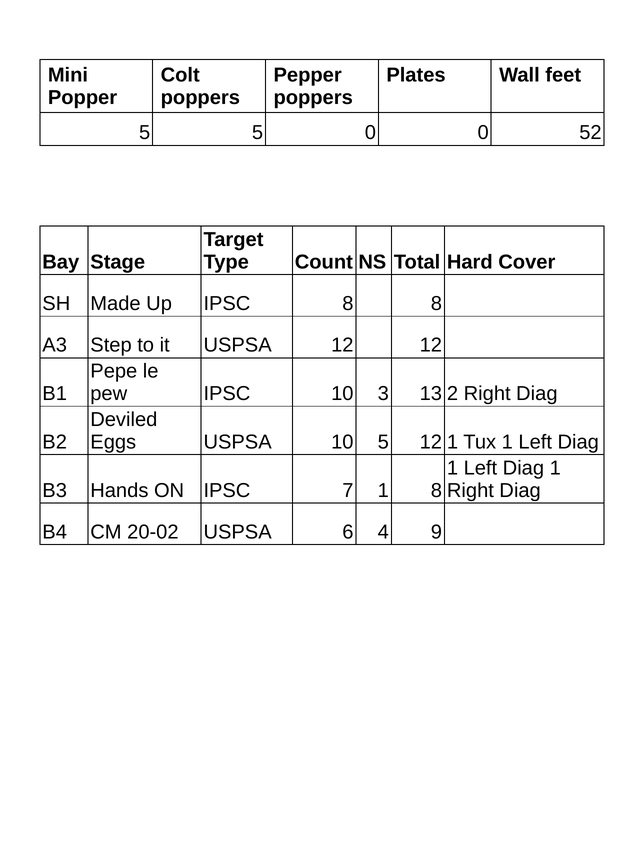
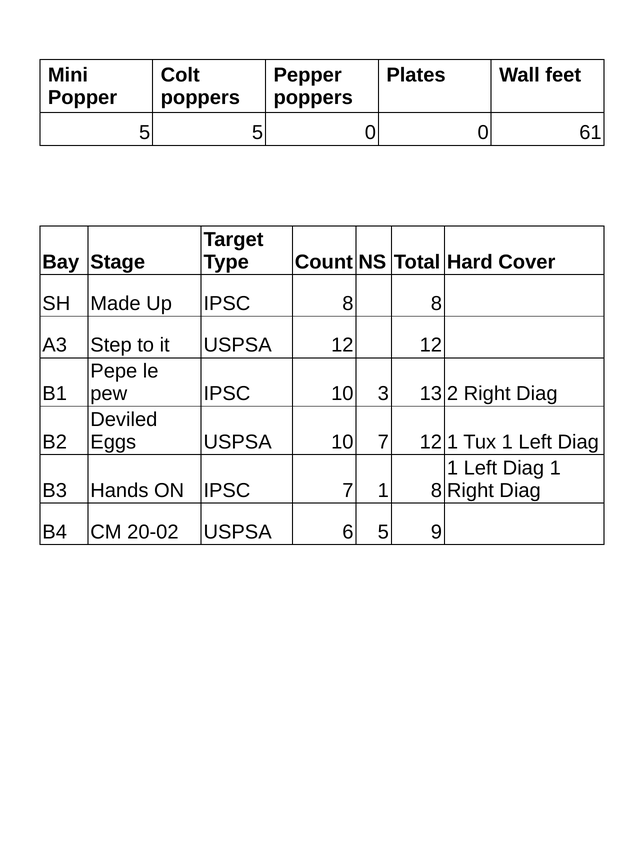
52: 52 -> 61
10 5: 5 -> 7
6 4: 4 -> 5
